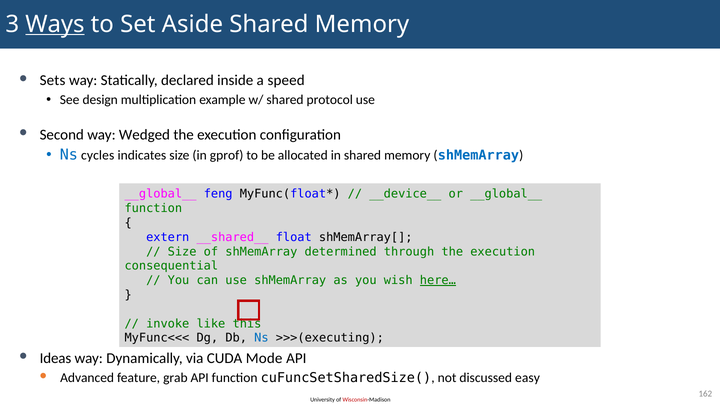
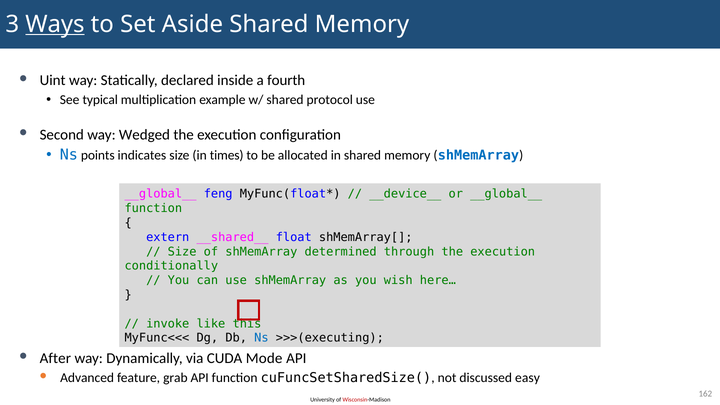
Sets: Sets -> Uint
speed: speed -> fourth
design: design -> typical
cycles: cycles -> points
gprof: gprof -> times
consequential: consequential -> conditionally
here… underline: present -> none
Ideas: Ideas -> After
